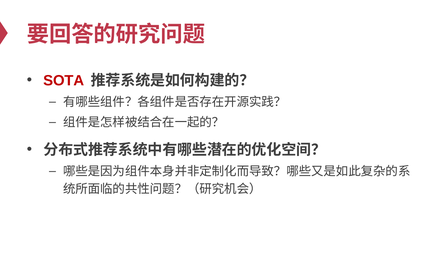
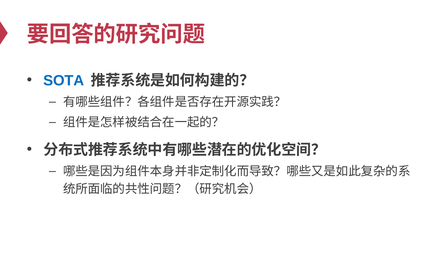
SOTA colour: red -> blue
